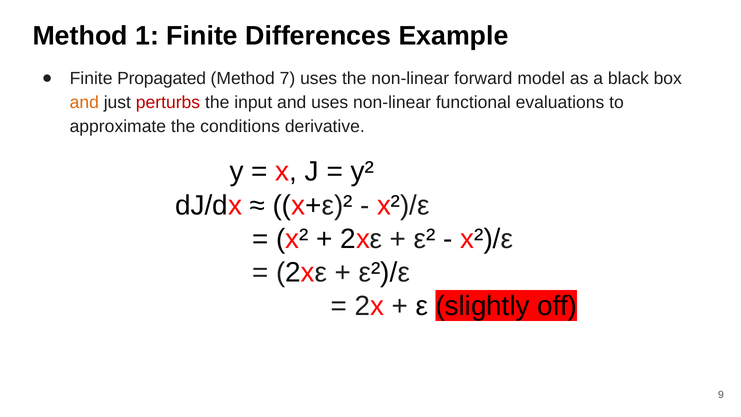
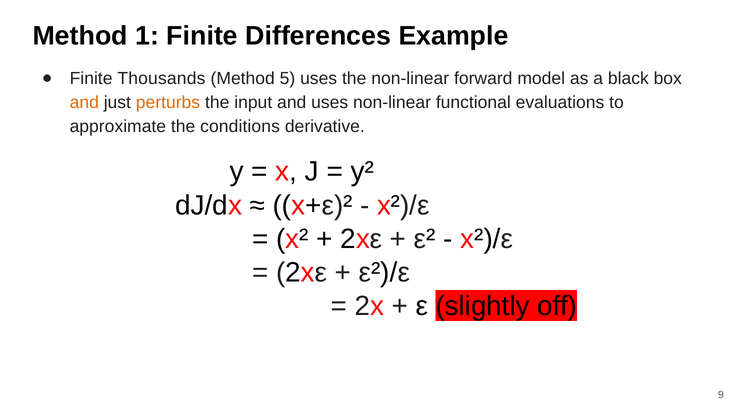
Propagated: Propagated -> Thousands
7: 7 -> 5
perturbs colour: red -> orange
